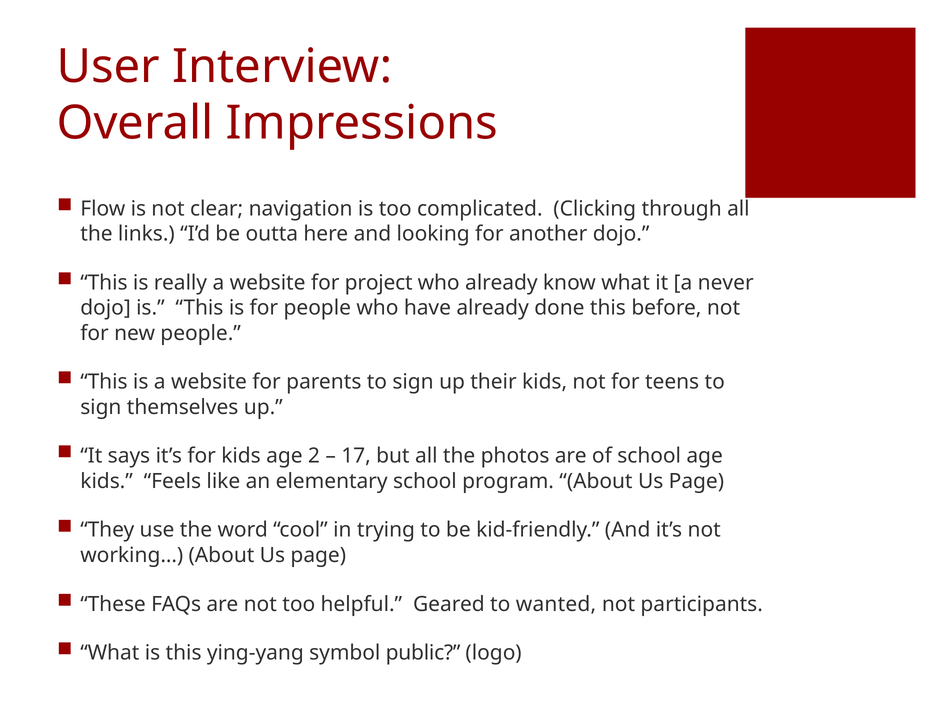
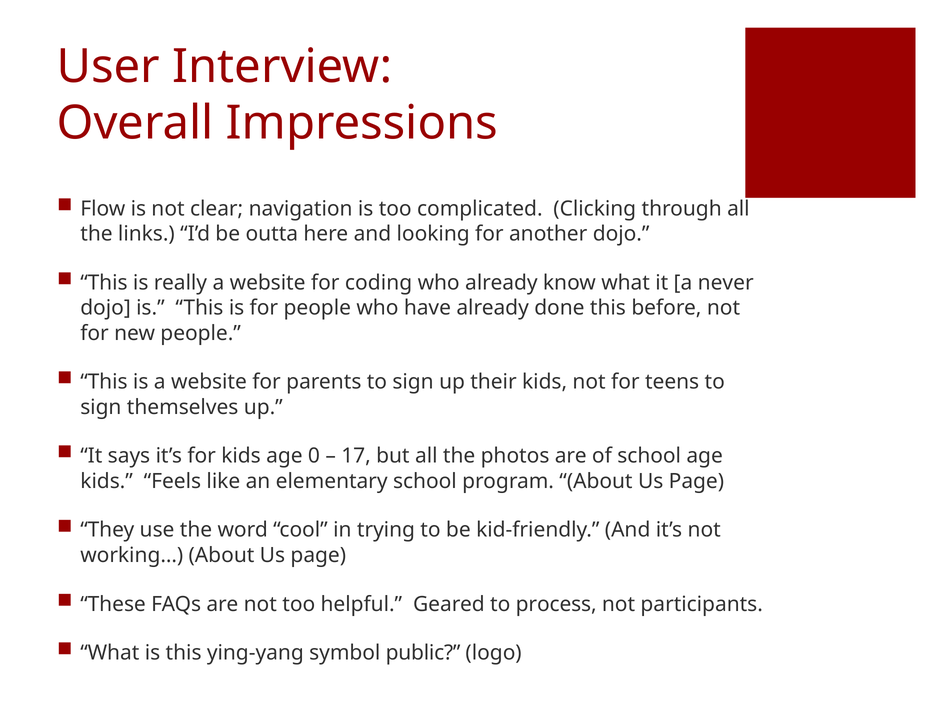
project: project -> coding
2: 2 -> 0
wanted: wanted -> process
